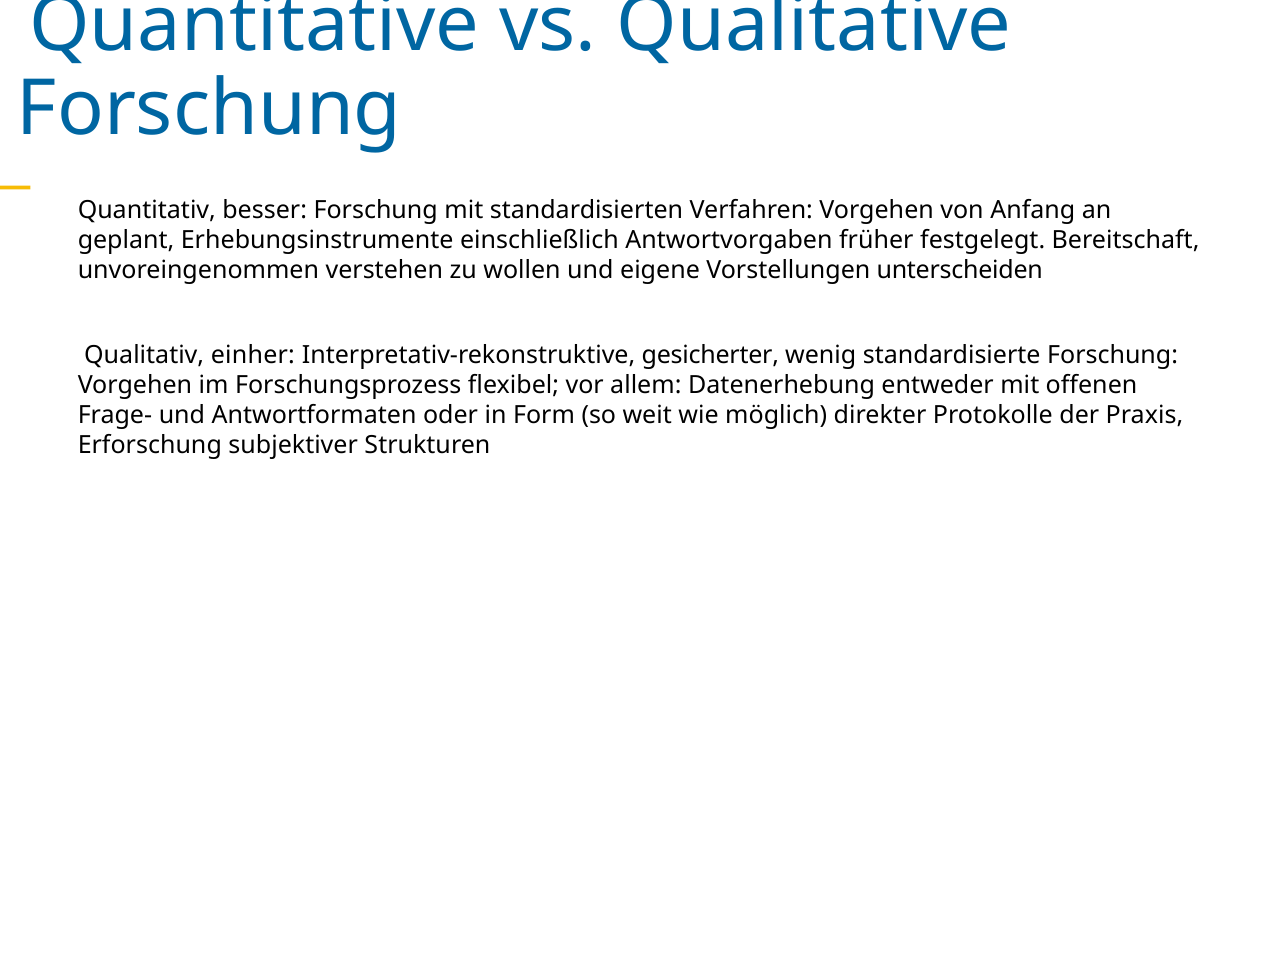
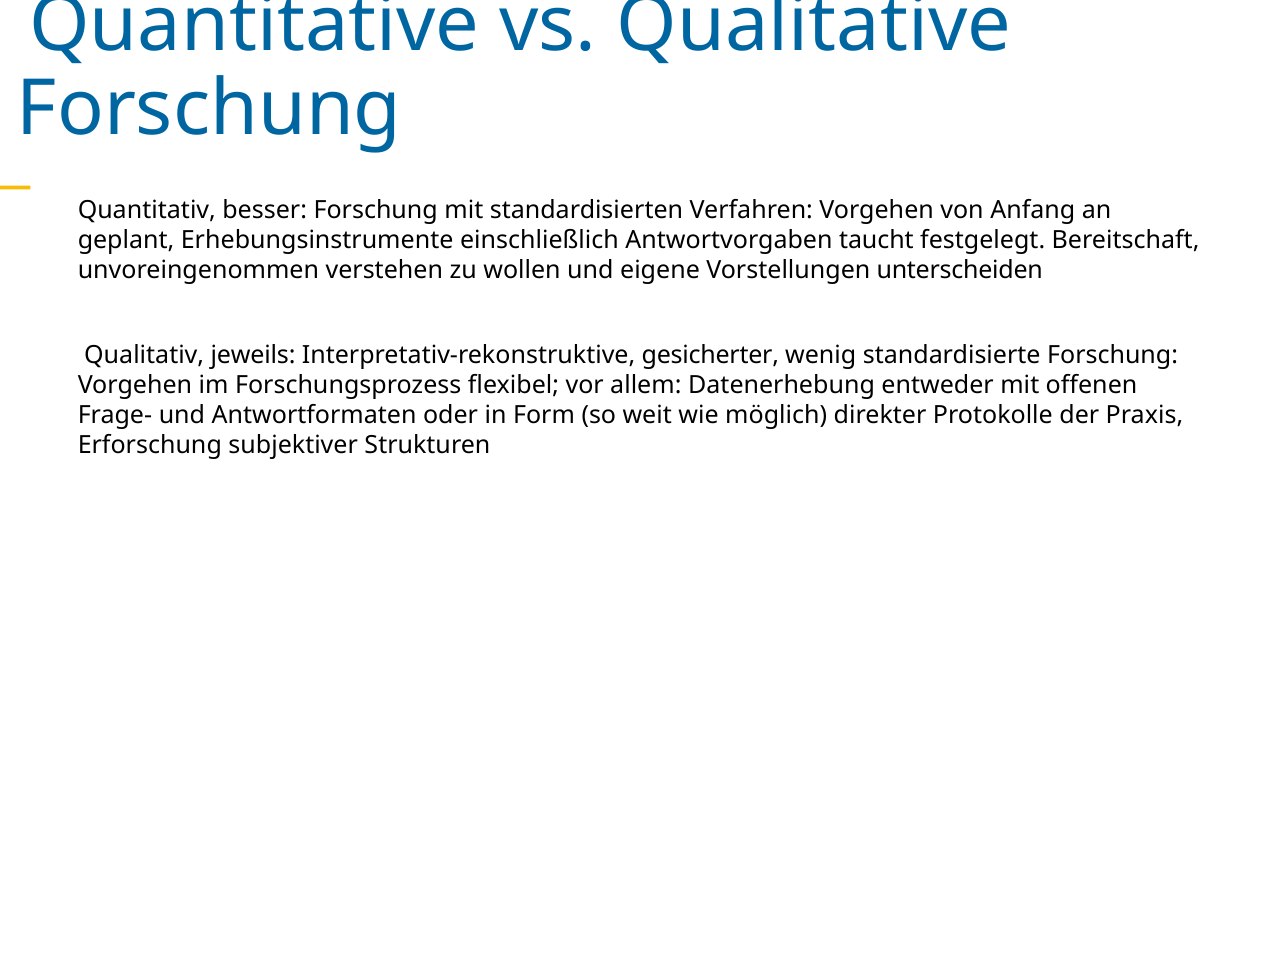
früher: früher -> taucht
einher: einher -> jeweils
